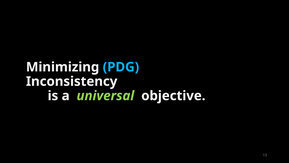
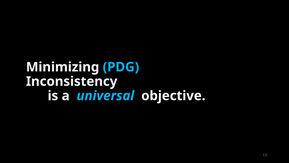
universal colour: light green -> light blue
